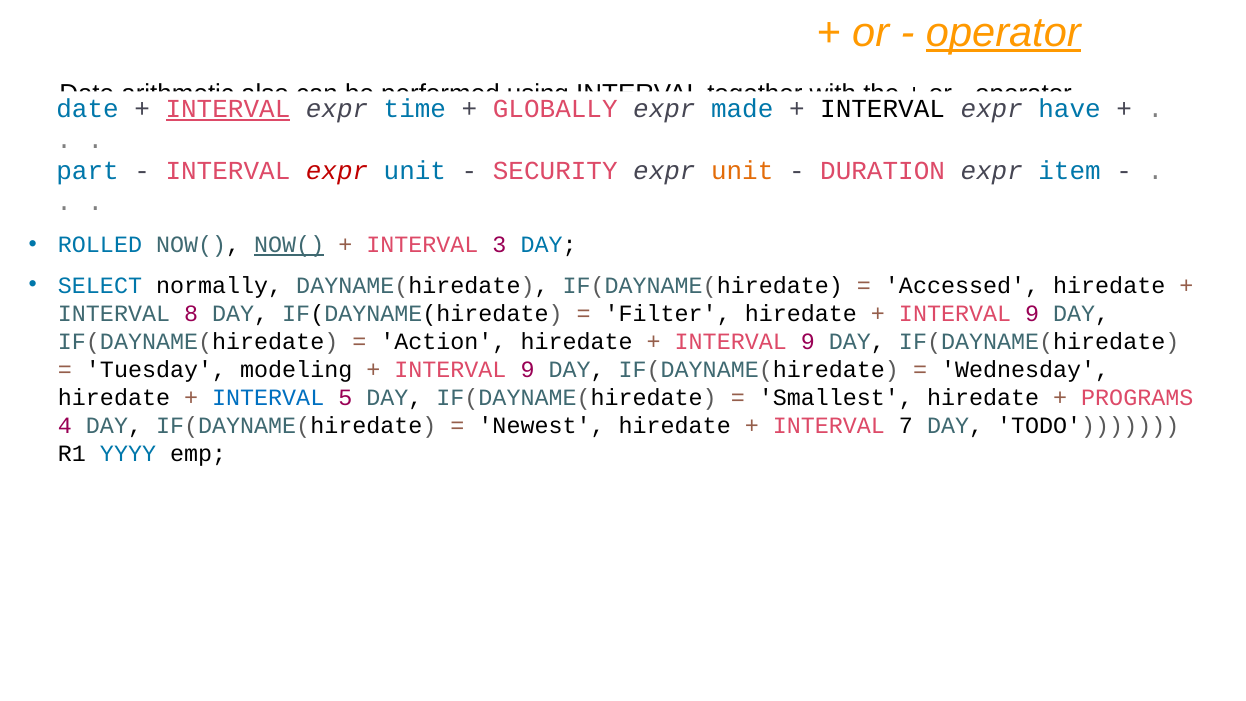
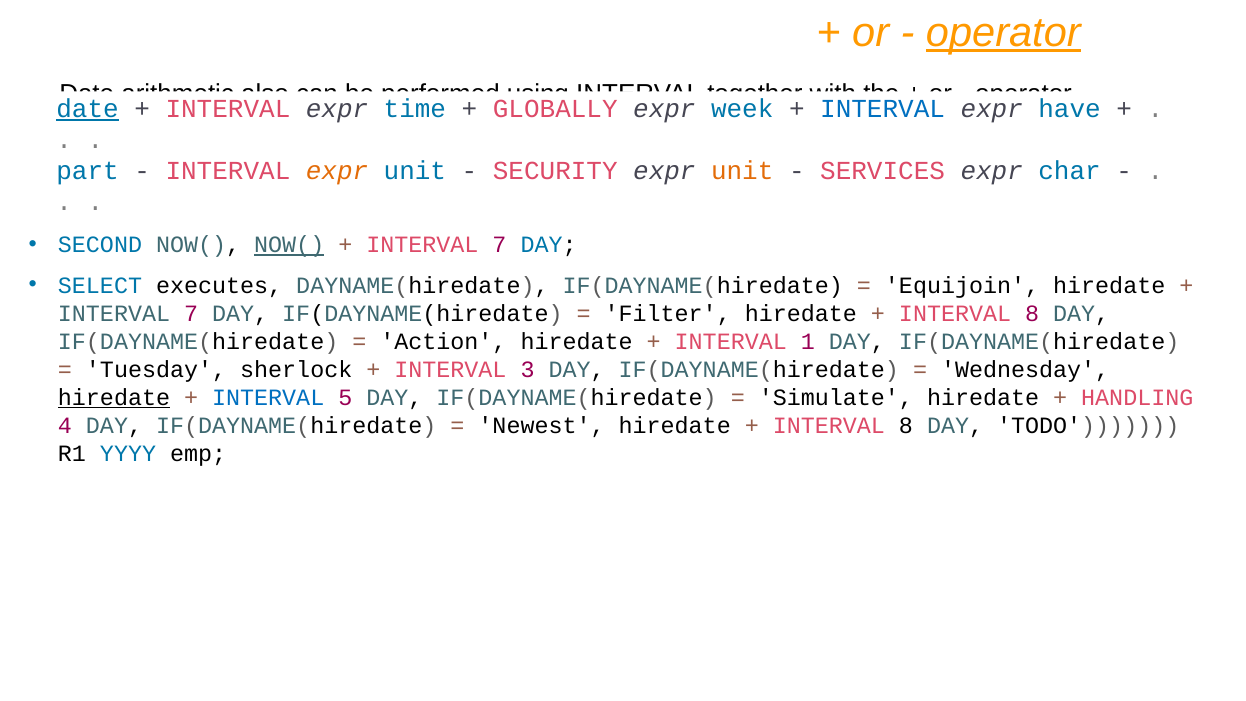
date at (88, 109) underline: none -> present
INTERVAL at (228, 109) underline: present -> none
made: made -> week
INTERVAL at (883, 109) colour: black -> blue
expr at (337, 171) colour: red -> orange
DURATION: DURATION -> SERVICES
item: item -> char
ROLLED: ROLLED -> SECOND
3 at (499, 245): 3 -> 7
normally: normally -> executes
Accessed: Accessed -> Equijoin
8 at (191, 314): 8 -> 7
9 at (1032, 314): 9 -> 8
9 at (808, 342): 9 -> 1
modeling: modeling -> sherlock
9 at (528, 370): 9 -> 3
hiredate at (114, 398) underline: none -> present
Smallest: Smallest -> Simulate
PROGRAMS: PROGRAMS -> HANDLING
7 at (906, 426): 7 -> 8
